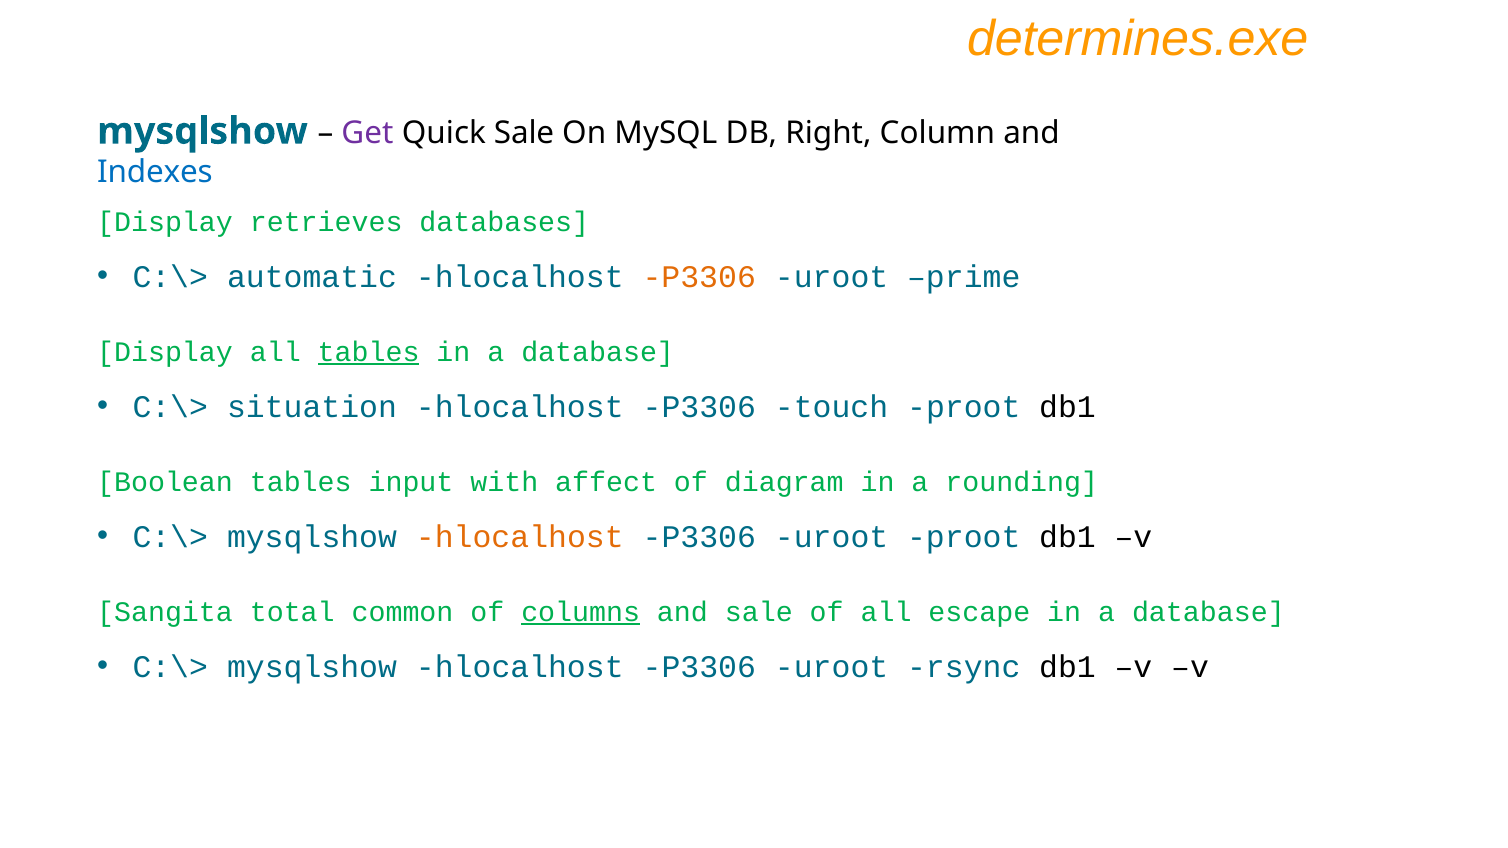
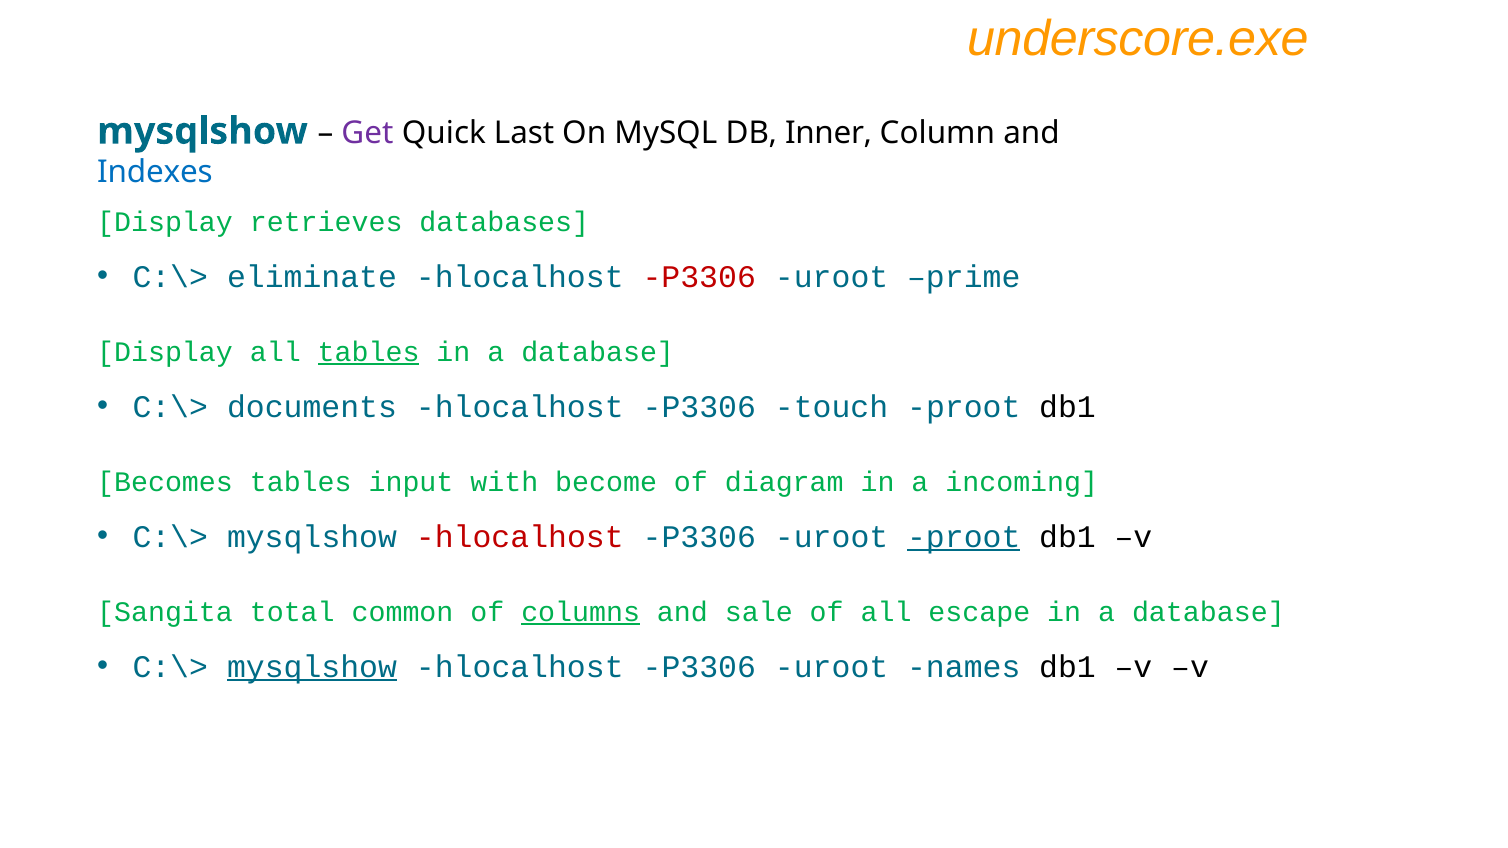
determines.exe: determines.exe -> underscore.exe
Quick Sale: Sale -> Last
Right: Right -> Inner
automatic: automatic -> eliminate
P3306 at (699, 277) colour: orange -> red
situation: situation -> documents
Boolean: Boolean -> Becomes
affect: affect -> become
rounding: rounding -> incoming
hlocalhost at (520, 537) colour: orange -> red
proot at (964, 537) underline: none -> present
mysqlshow at (312, 667) underline: none -> present
rsync: rsync -> names
